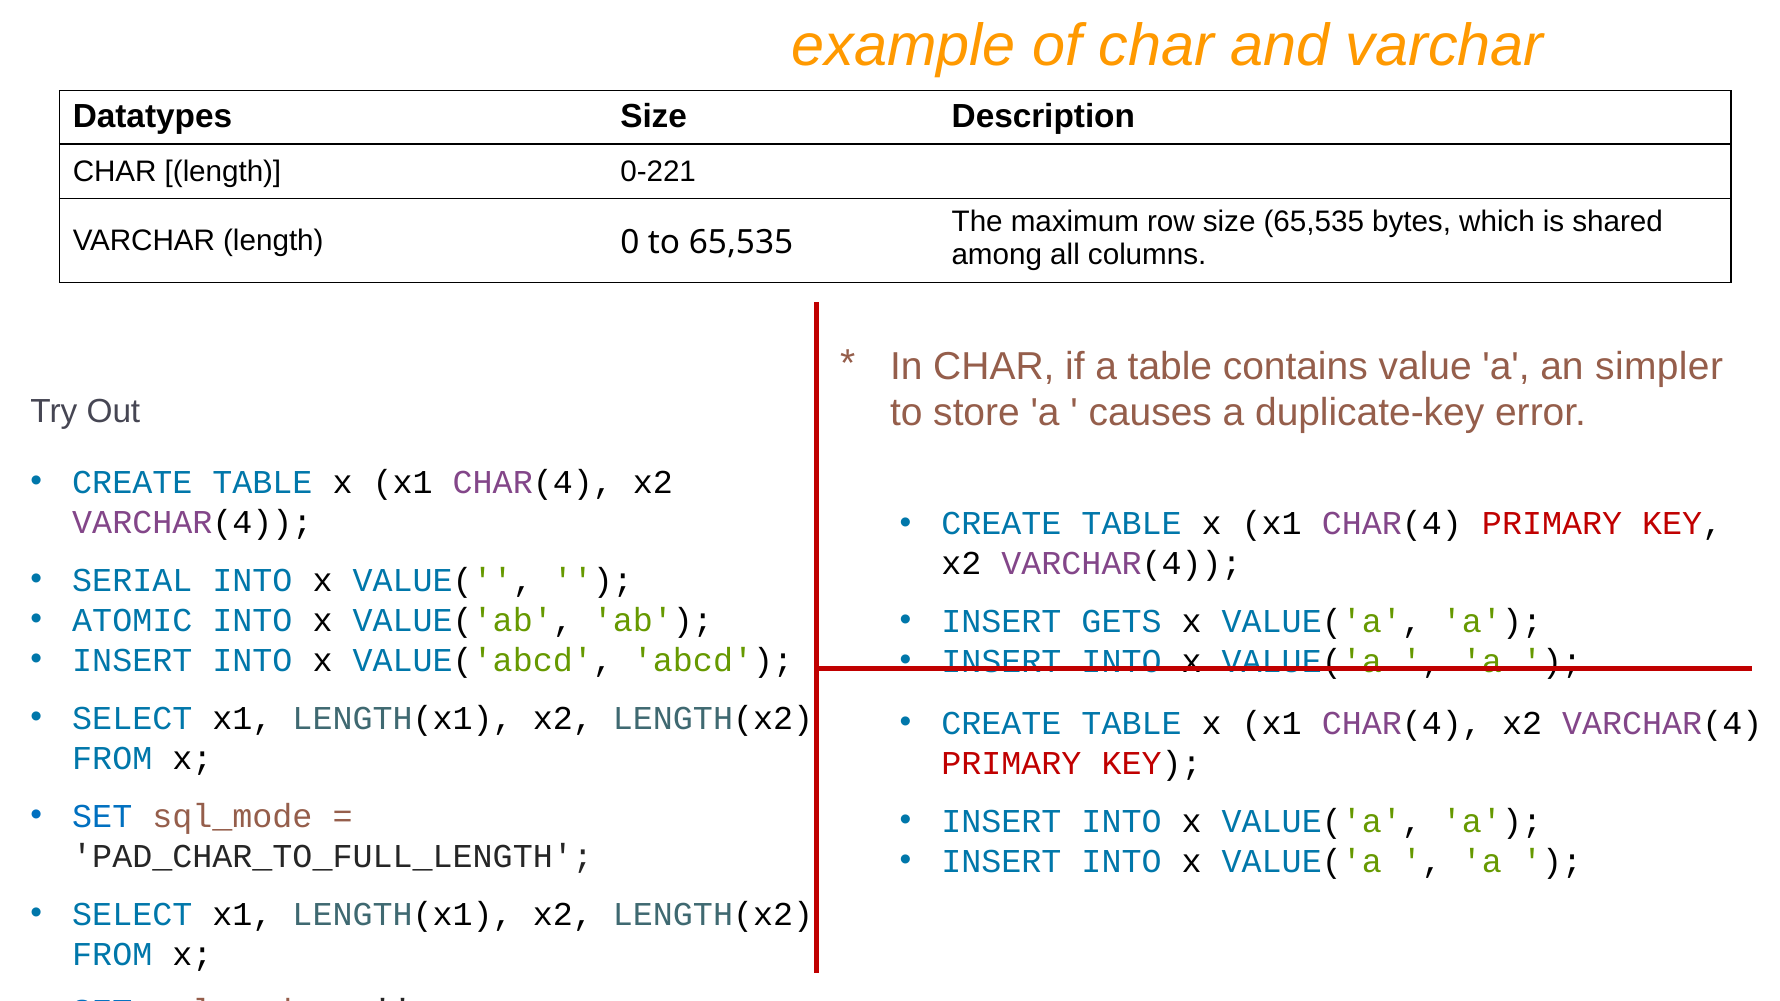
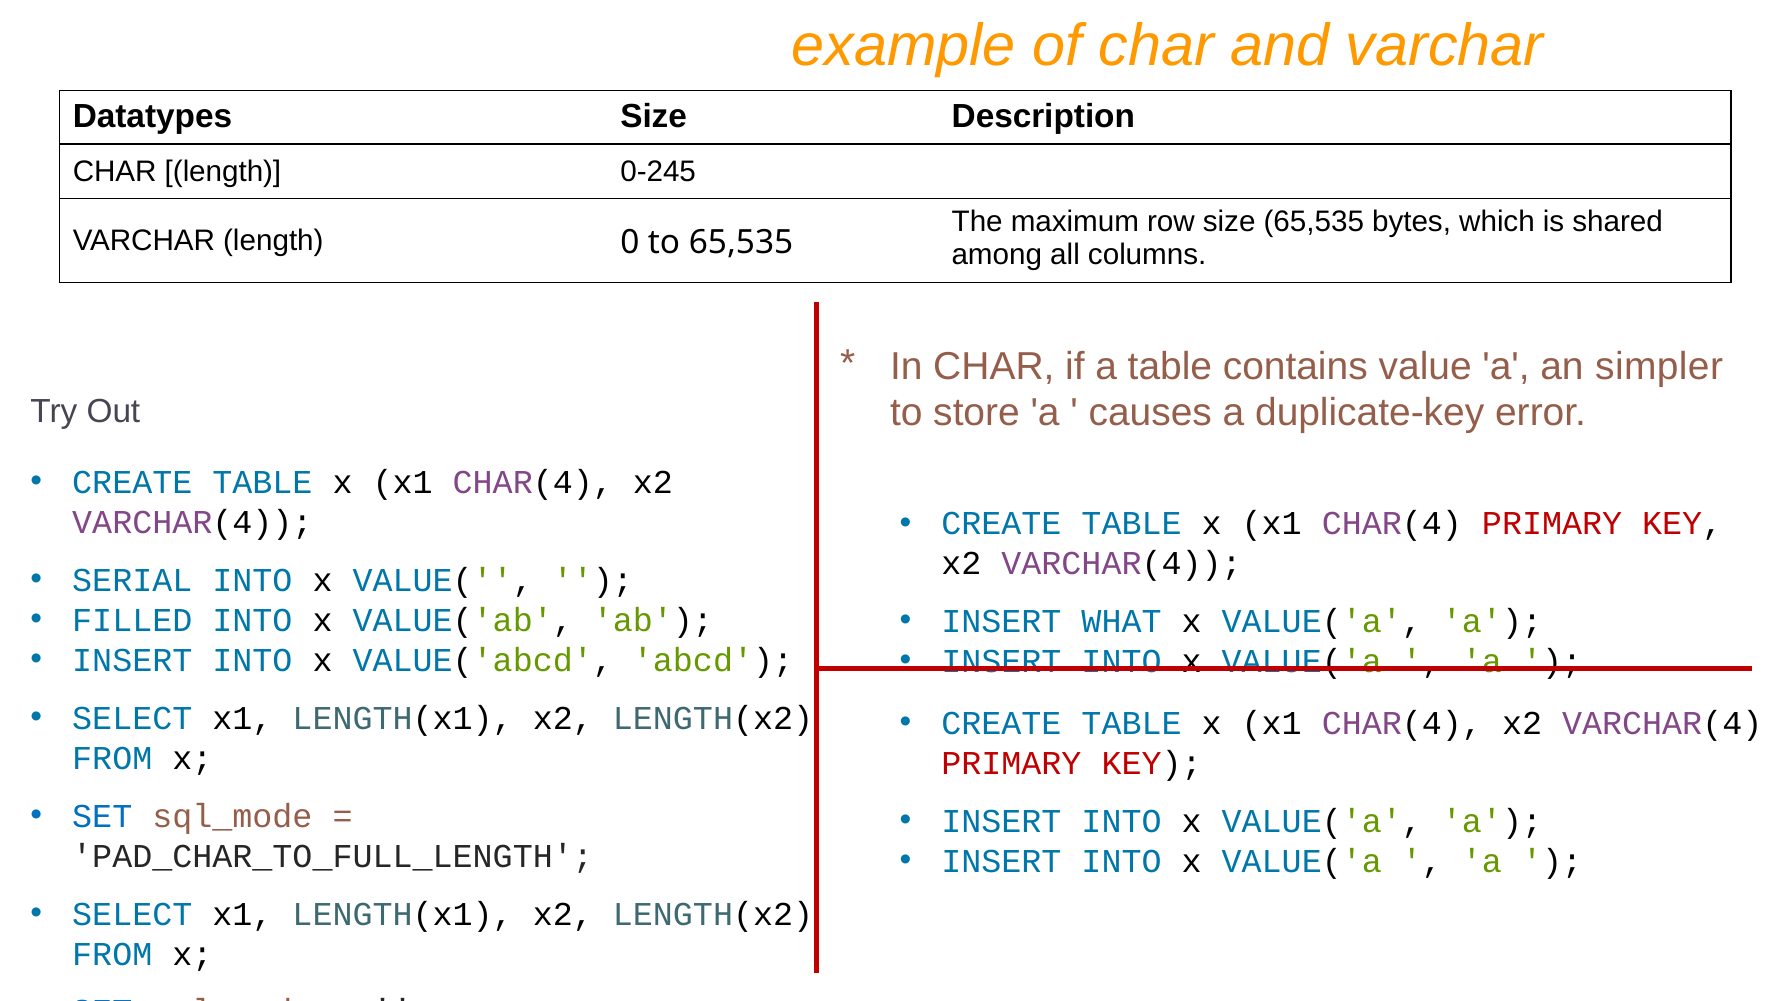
0-221: 0-221 -> 0-245
ATOMIC: ATOMIC -> FILLED
GETS: GETS -> WHAT
